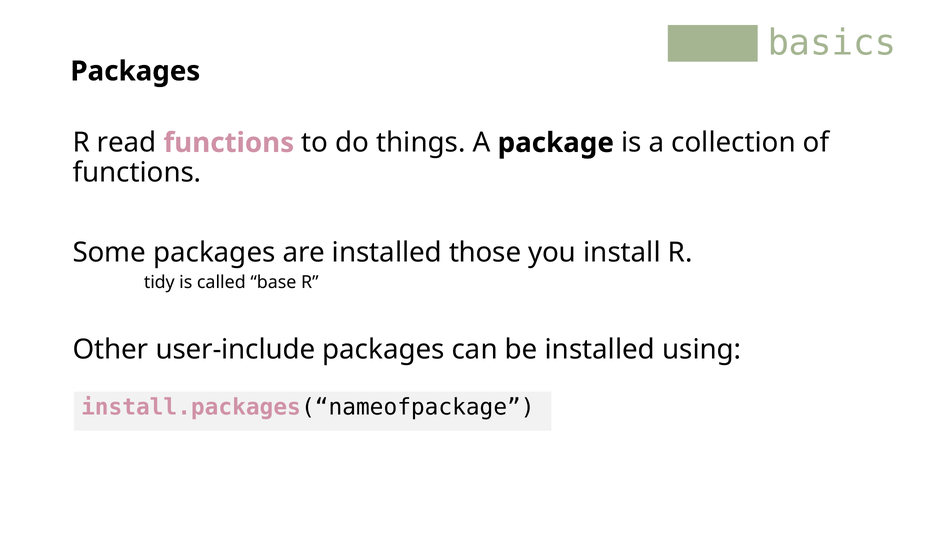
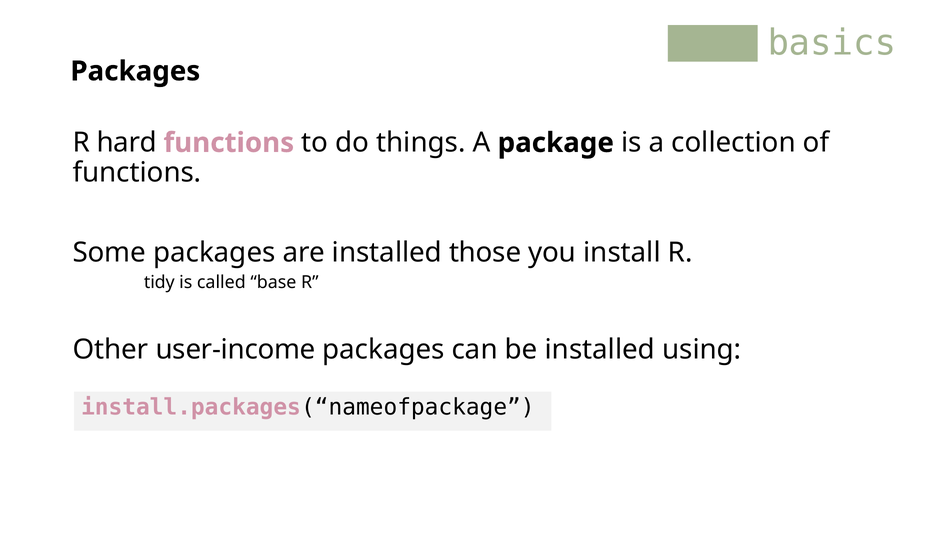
read: read -> hard
user-include: user-include -> user-income
